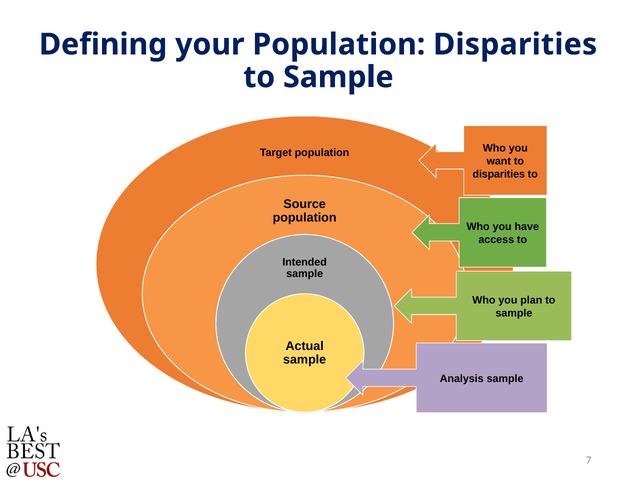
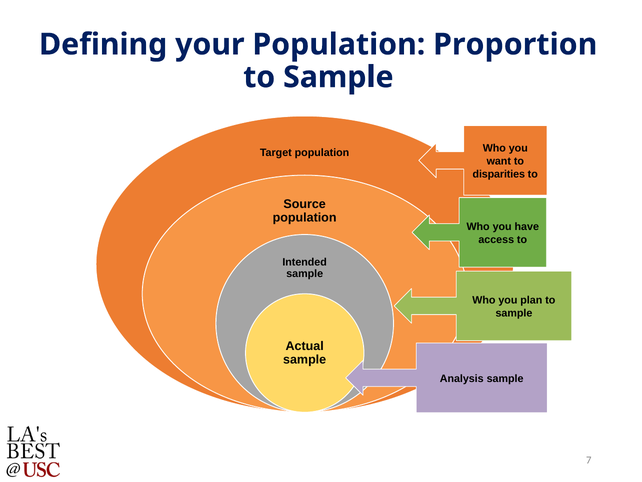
Population Disparities: Disparities -> Proportion
